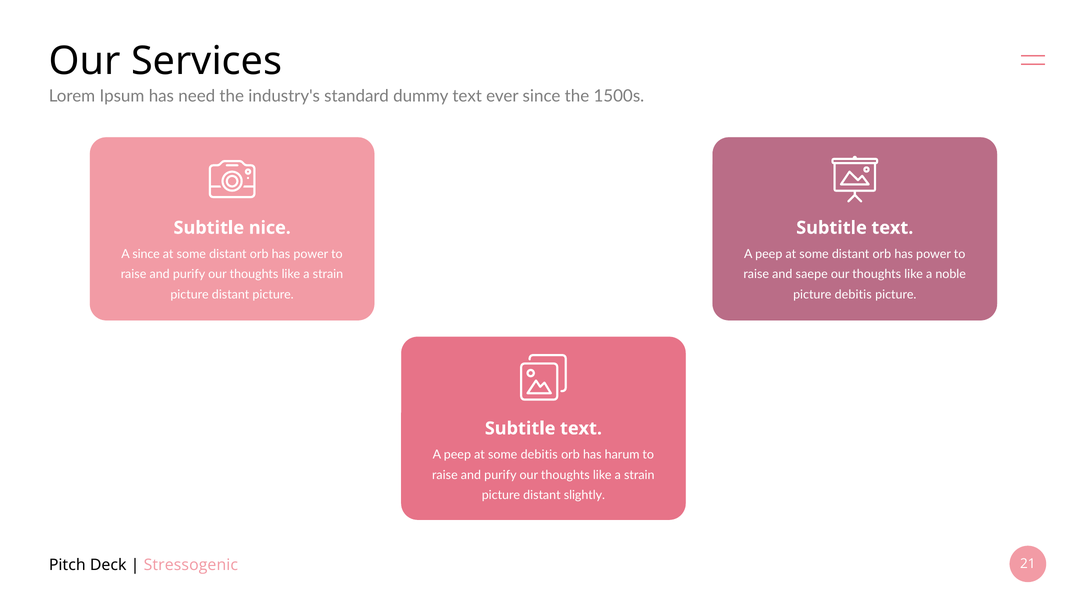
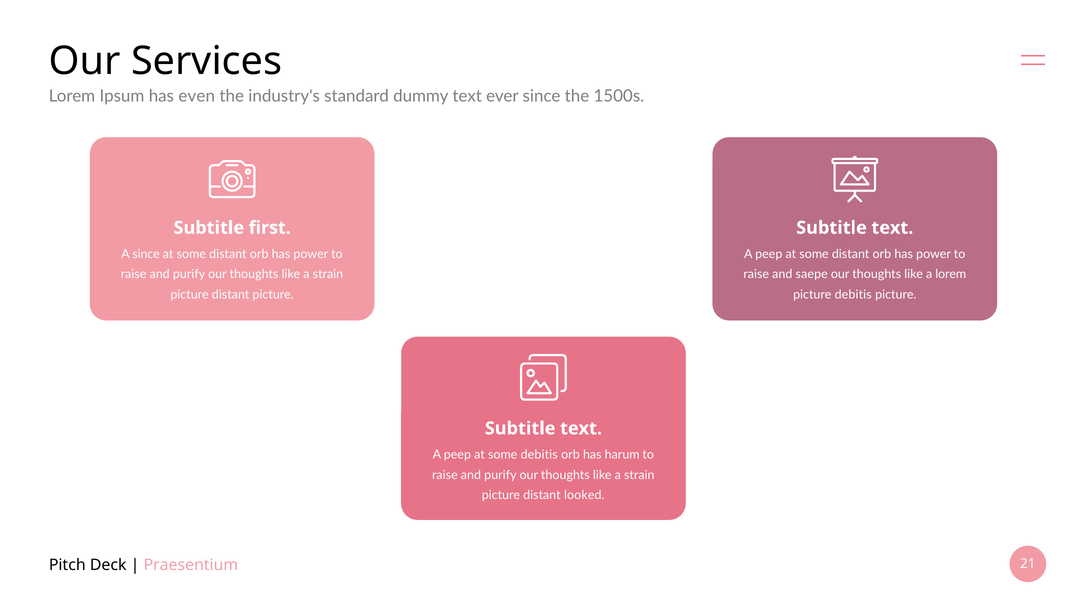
need: need -> even
nice: nice -> first
a noble: noble -> lorem
slightly: slightly -> looked
Stressogenic: Stressogenic -> Praesentium
